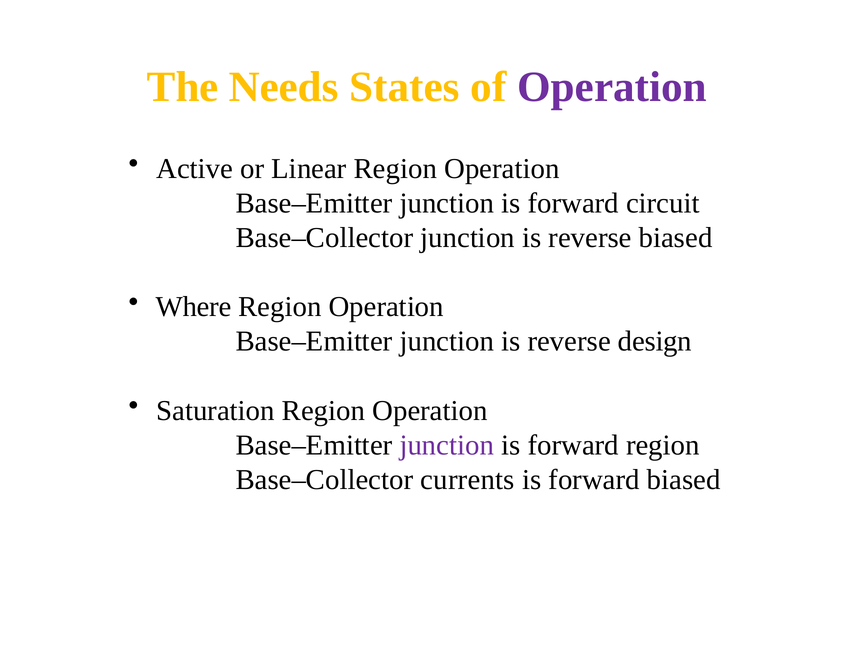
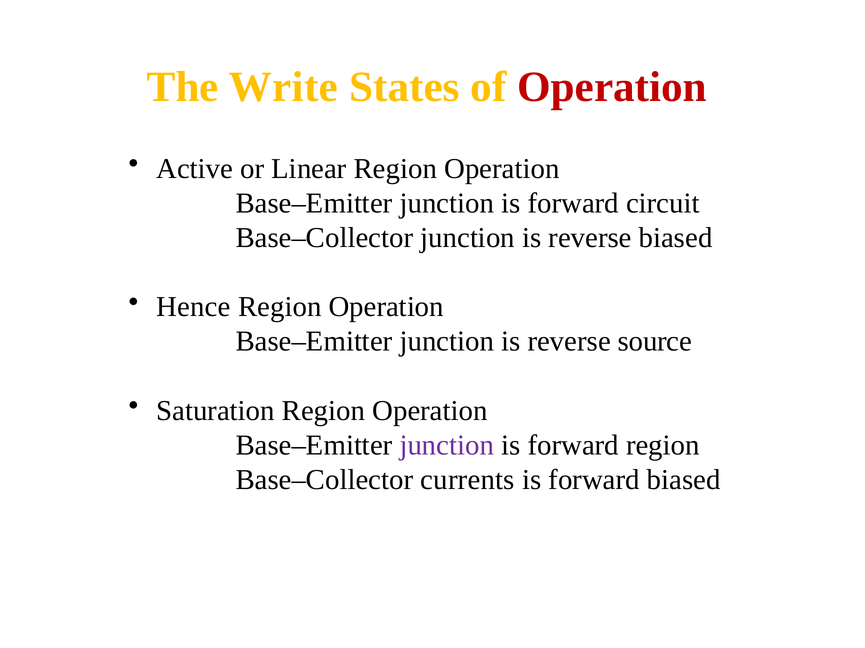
Needs: Needs -> Write
Operation at (612, 87) colour: purple -> red
Where: Where -> Hence
design: design -> source
